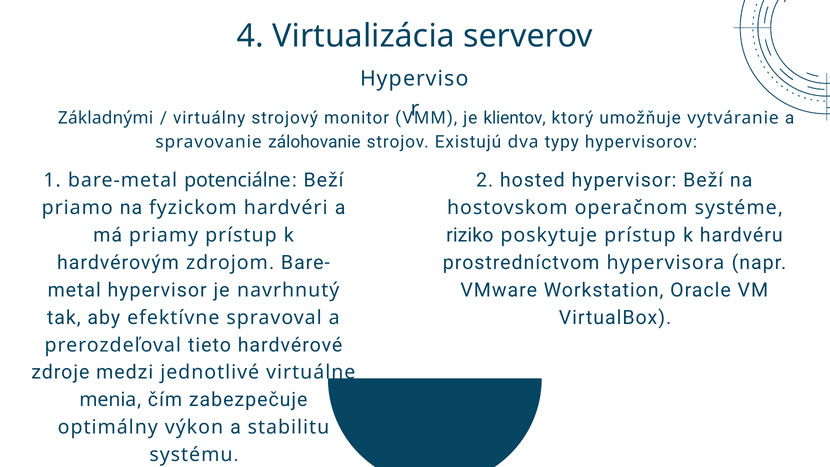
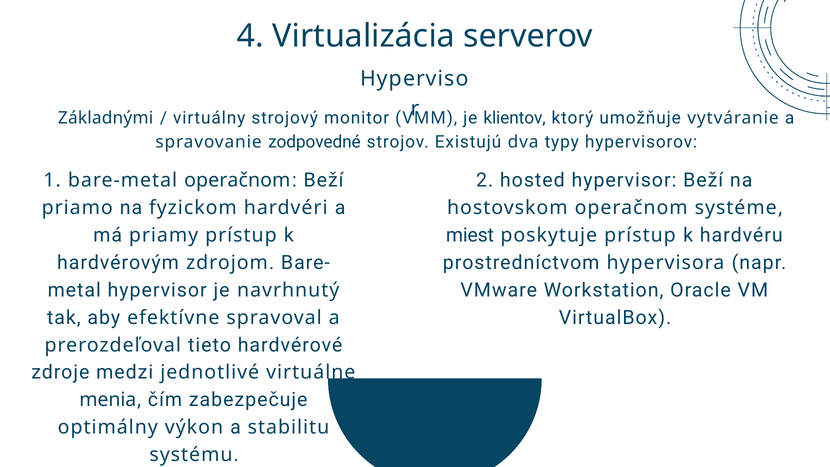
zálohovanie: zálohovanie -> zodpovedné
bare-metal potenciálne: potenciálne -> operačnom
riziko: riziko -> miest
